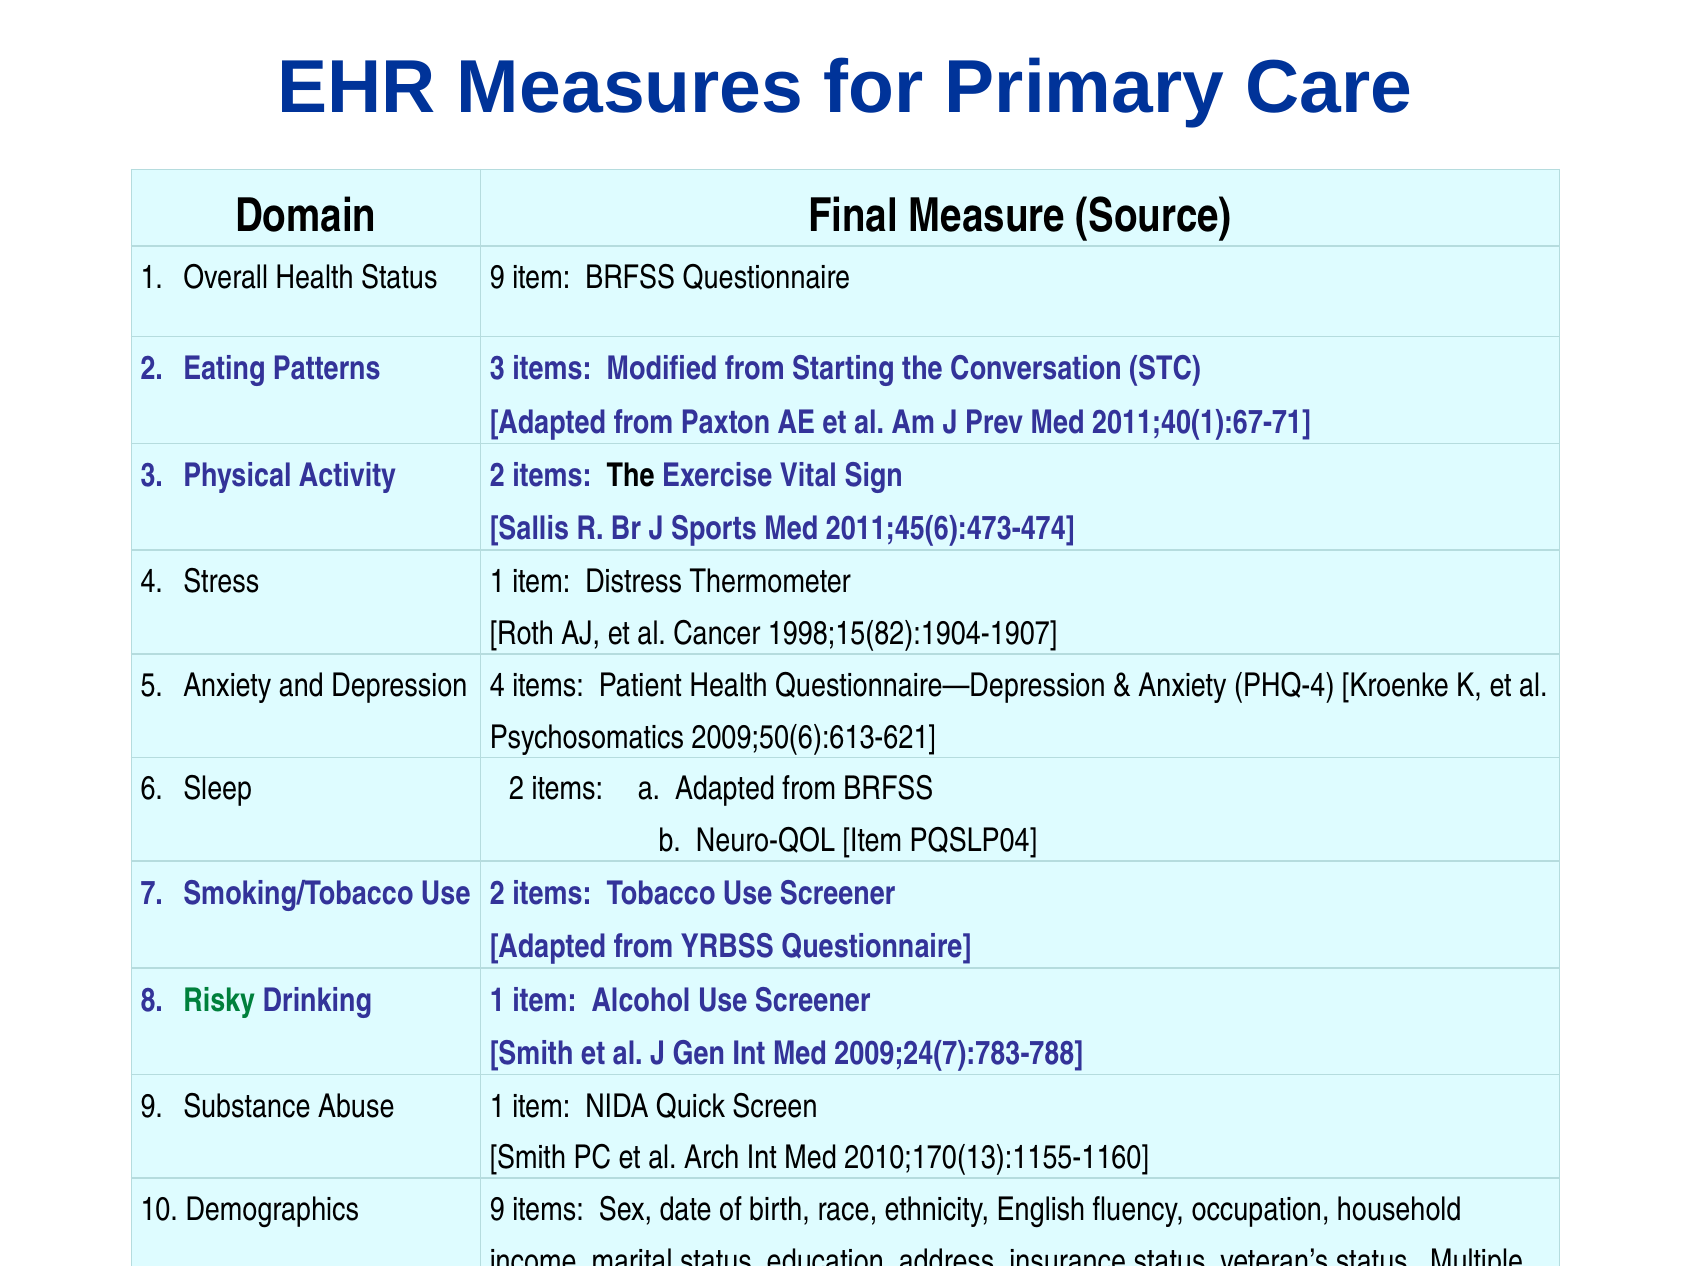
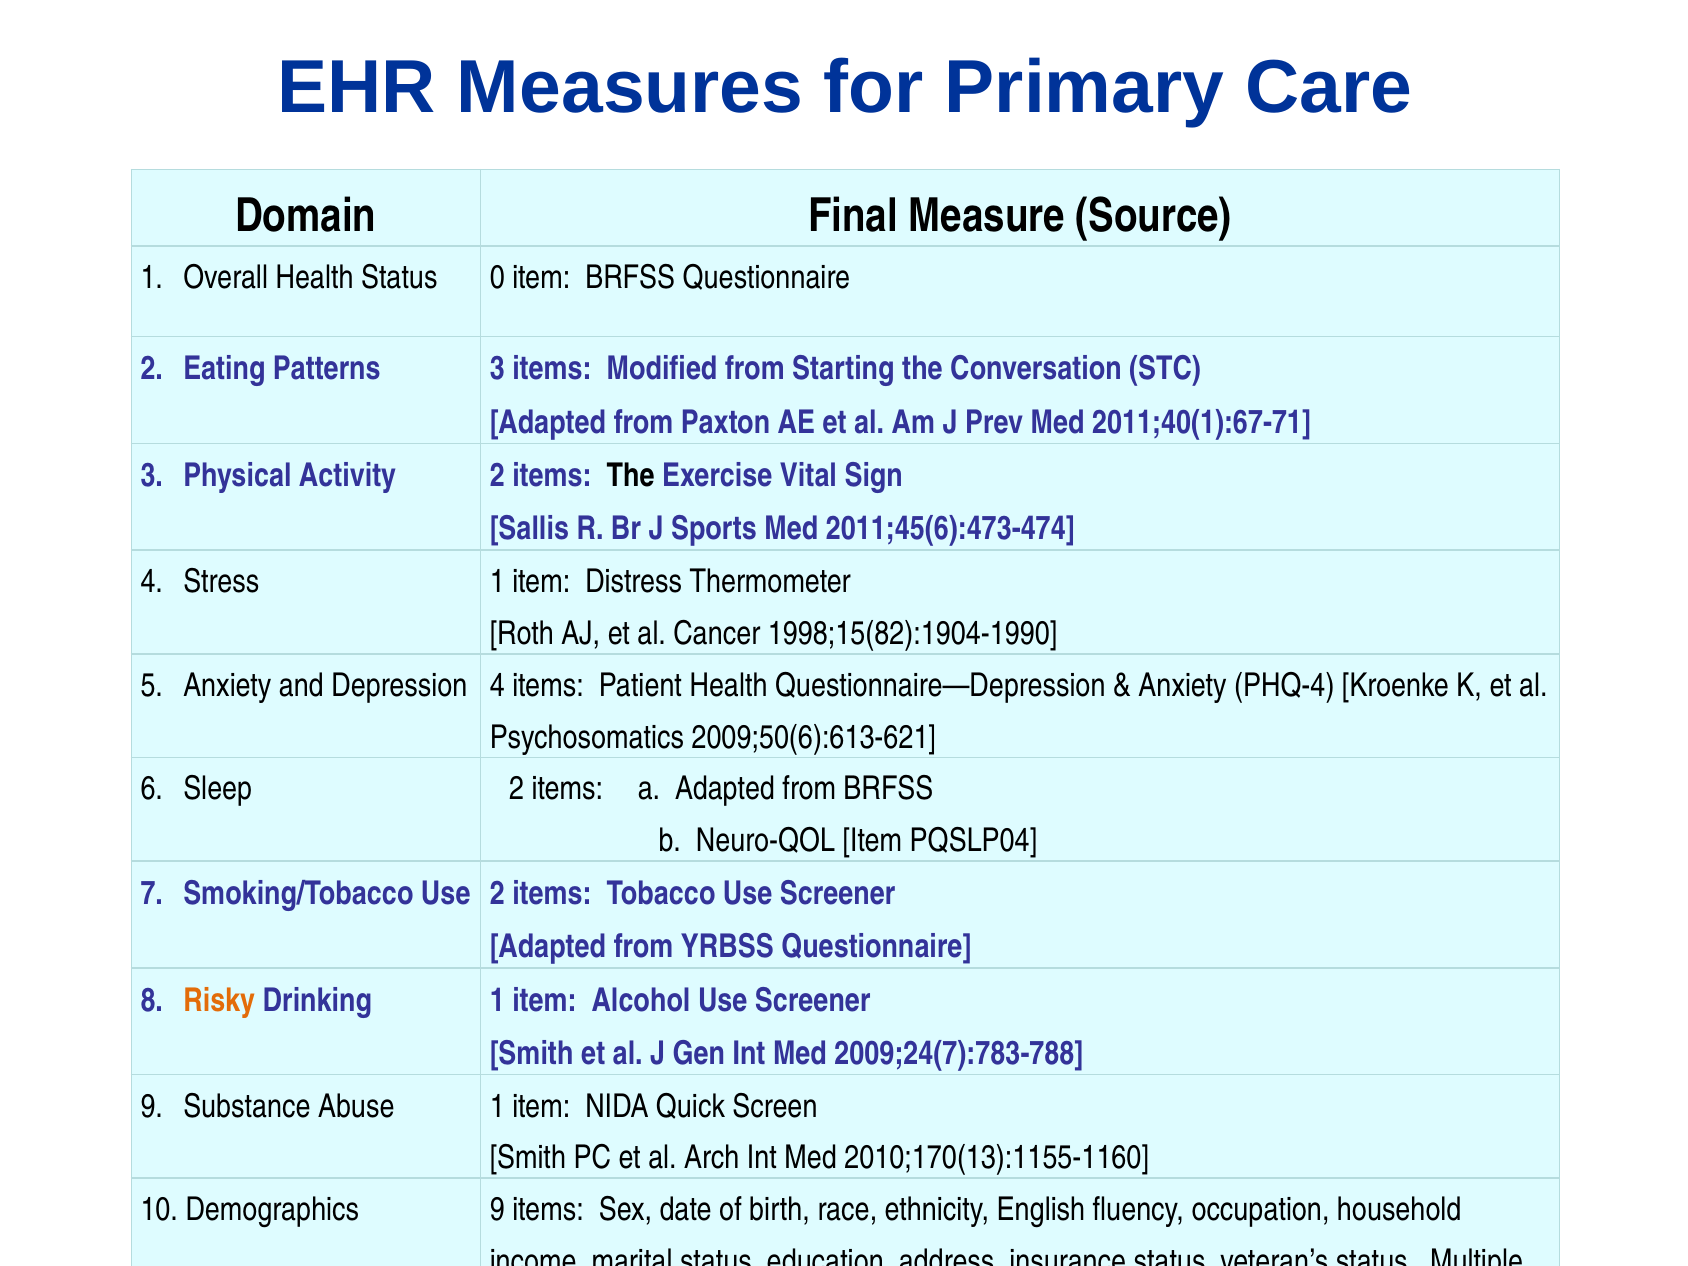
Status 9: 9 -> 0
1998;15(82):1904-1907: 1998;15(82):1904-1907 -> 1998;15(82):1904-1990
Risky colour: green -> orange
